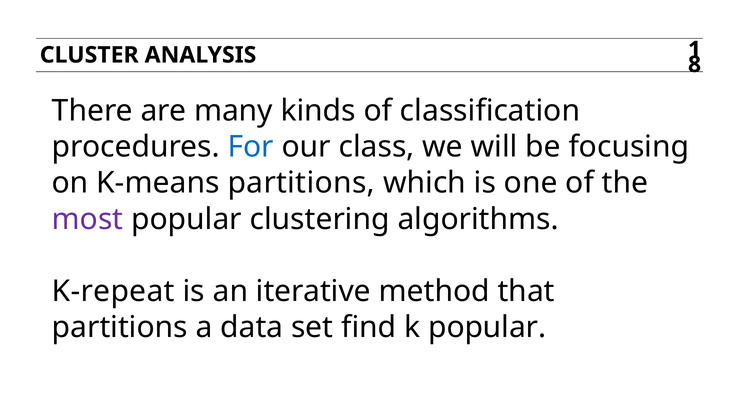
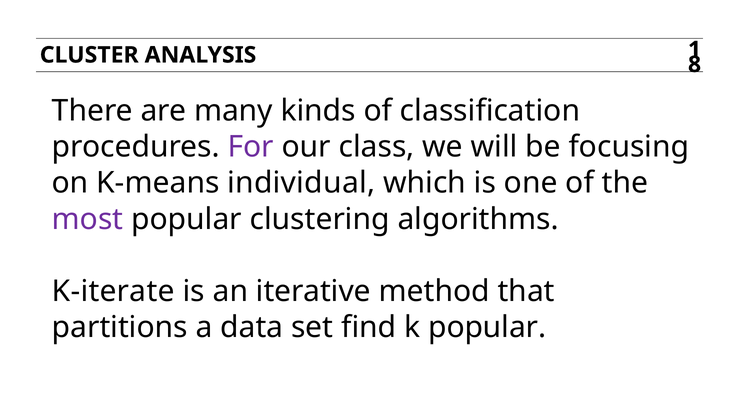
For colour: blue -> purple
K-means partitions: partitions -> individual
K-repeat: K-repeat -> K-iterate
